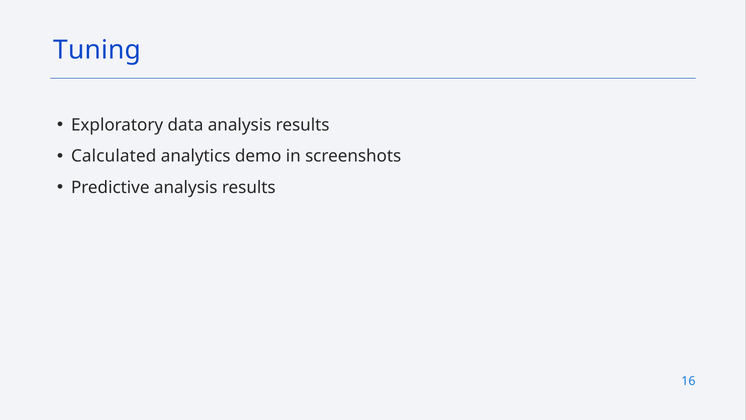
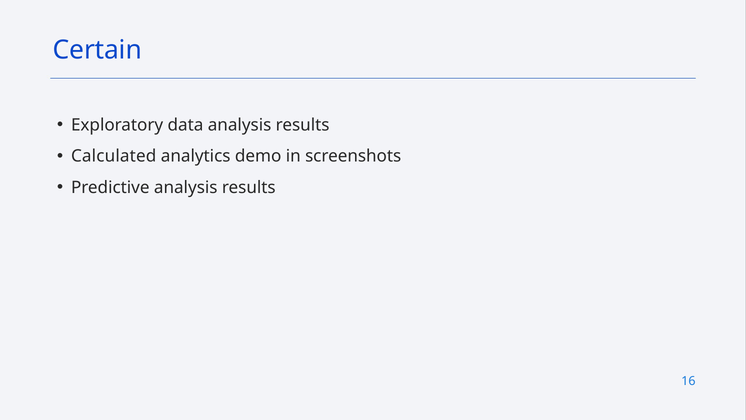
Tuning: Tuning -> Certain
